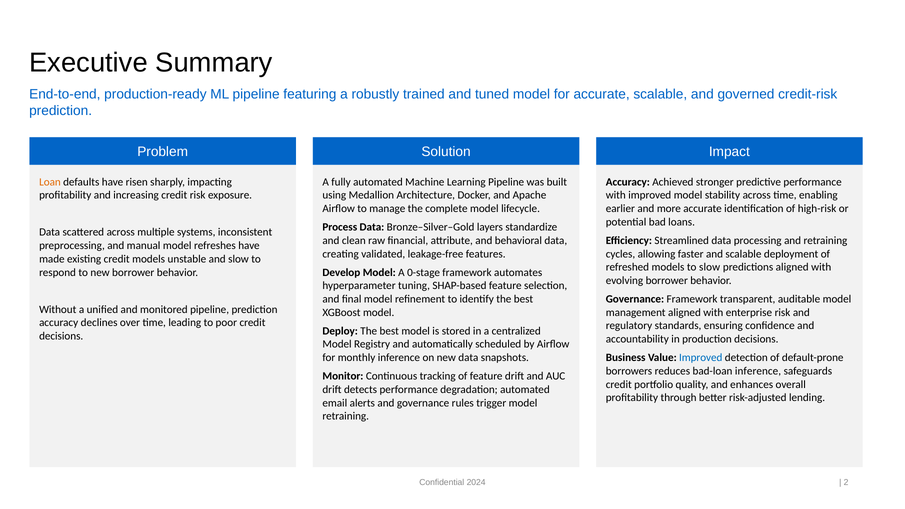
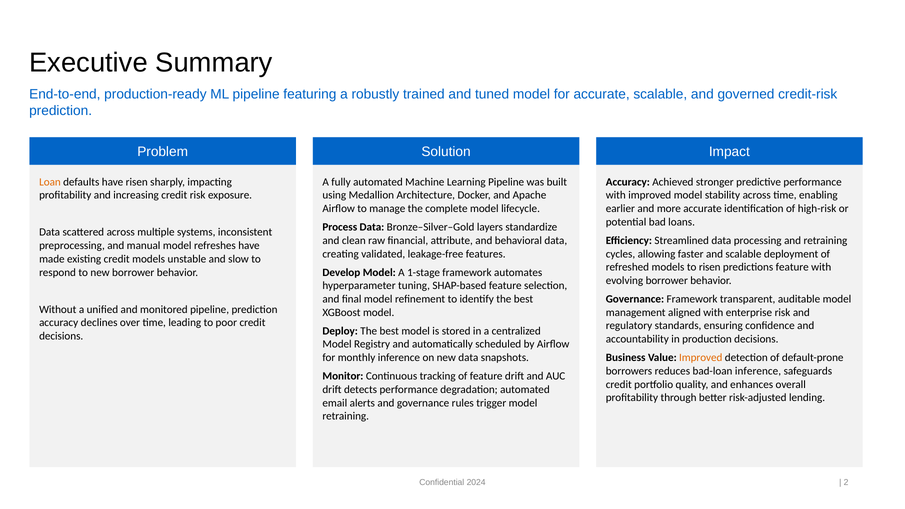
to slow: slow -> risen
predictions aligned: aligned -> feature
0-stage: 0-stage -> 1-stage
Improved at (701, 358) colour: blue -> orange
